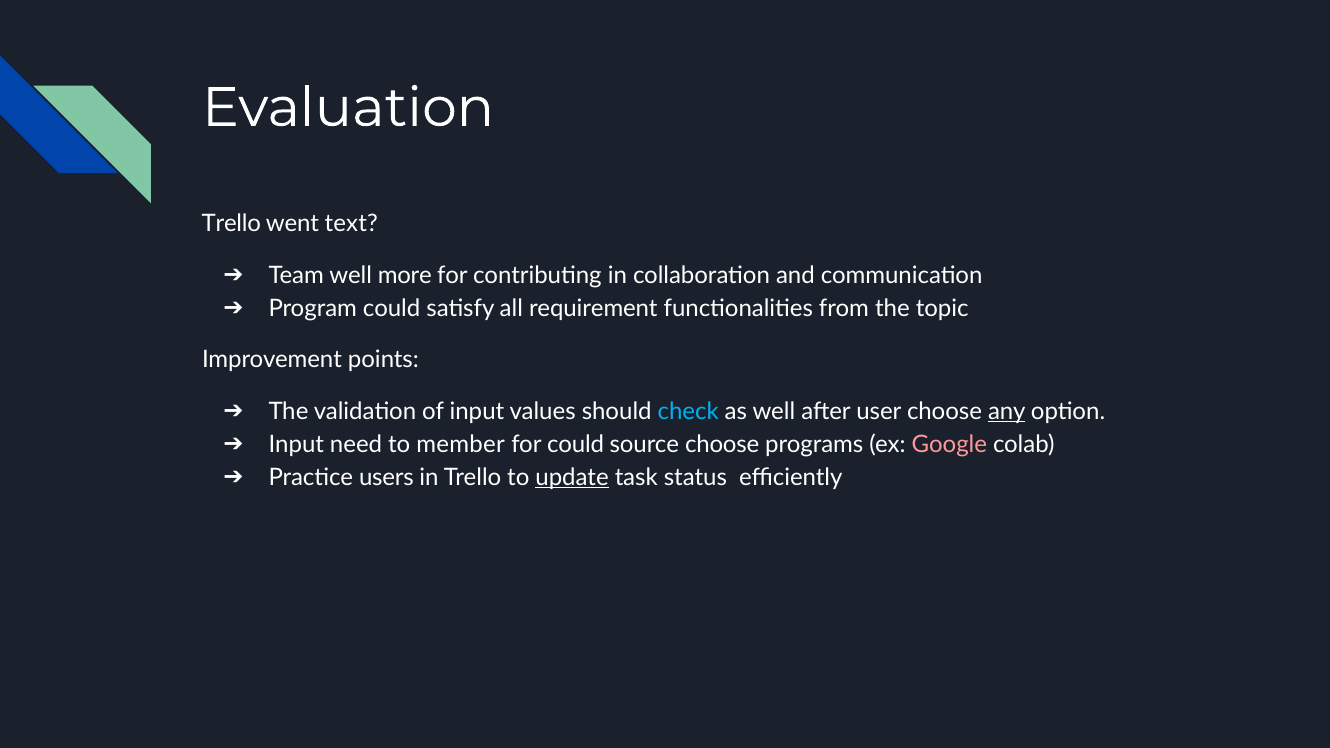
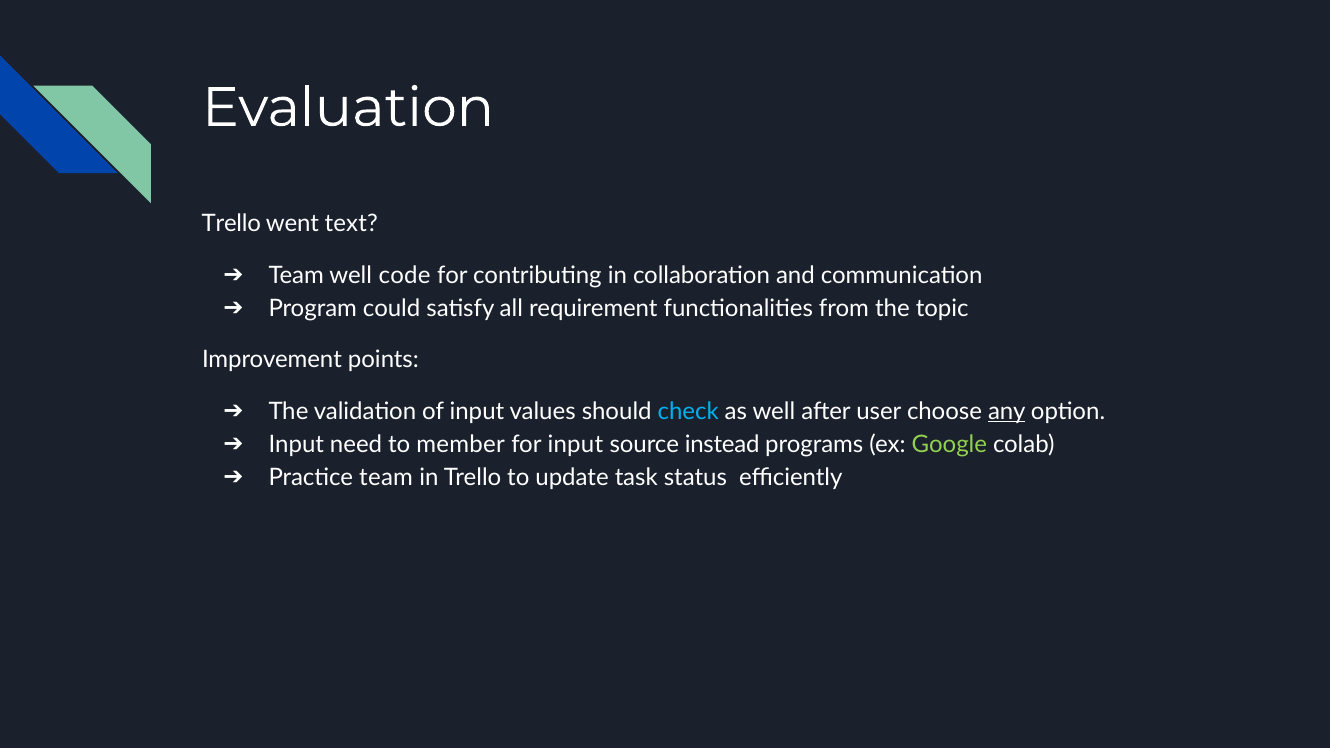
more: more -> code
for could: could -> input
source choose: choose -> instead
Google colour: pink -> light green
Practice users: users -> team
update underline: present -> none
